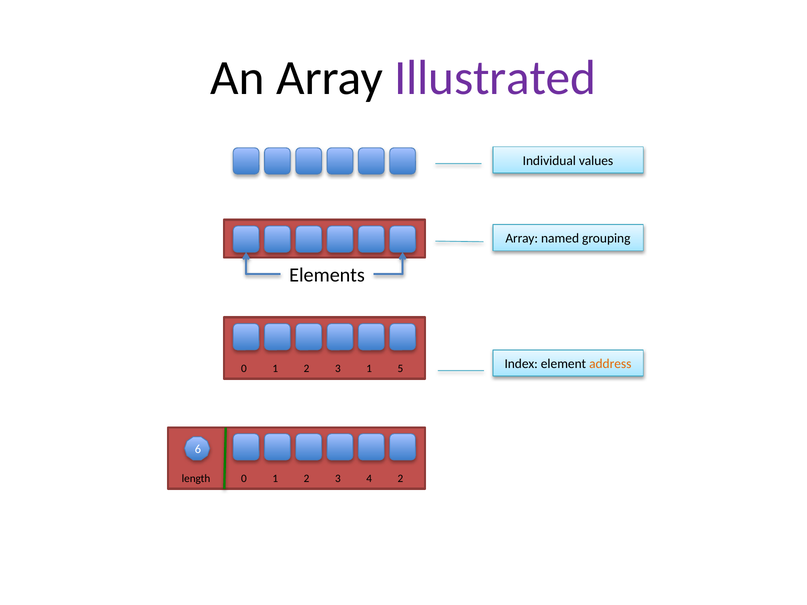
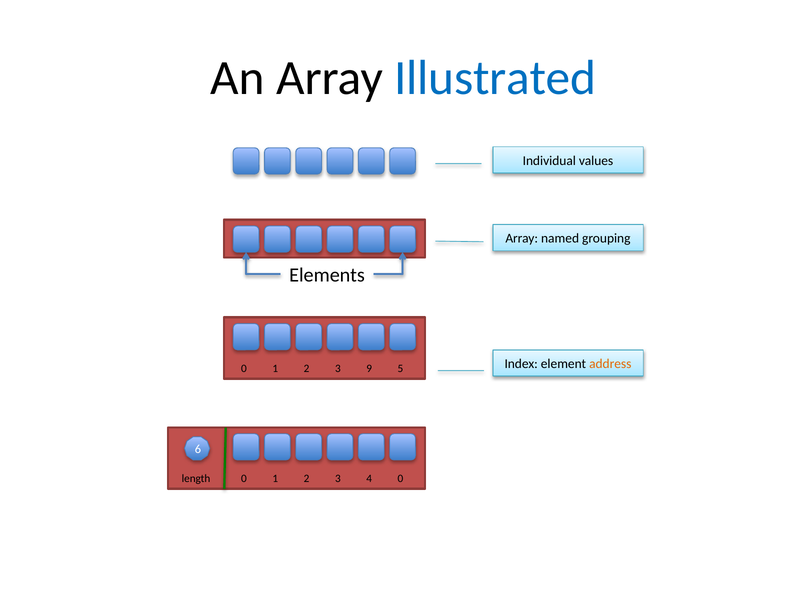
Illustrated colour: purple -> blue
3 1: 1 -> 9
4 2: 2 -> 0
